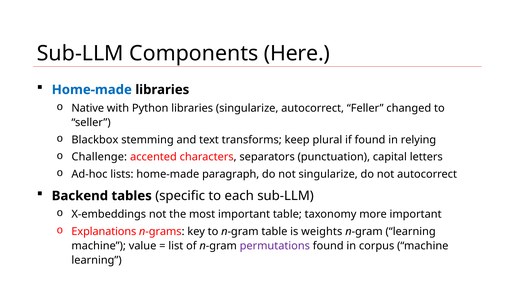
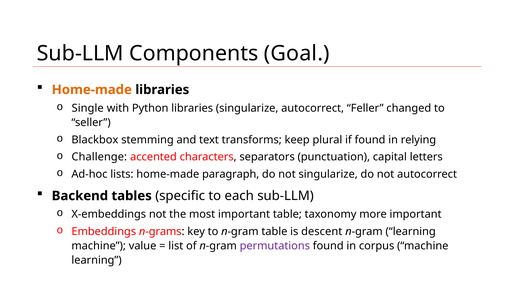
Here: Here -> Goal
Home-made at (92, 90) colour: blue -> orange
Native: Native -> Single
Explanations: Explanations -> Embeddings
weights: weights -> descent
